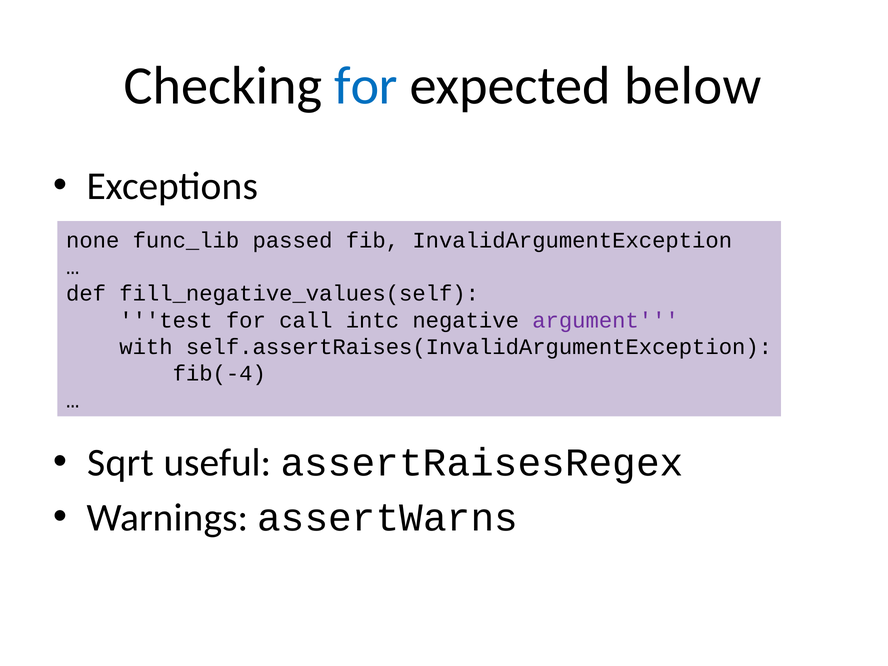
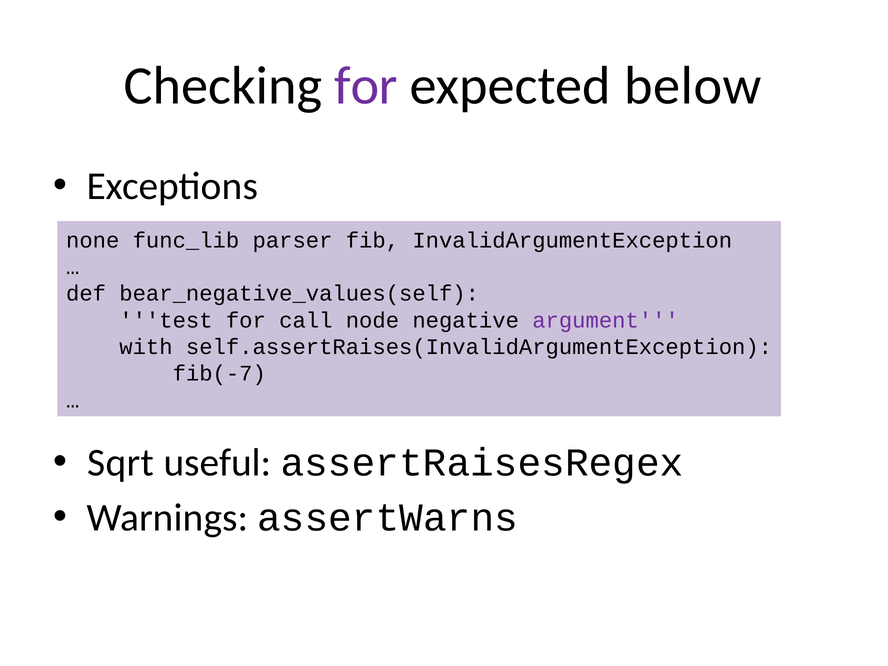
for at (366, 86) colour: blue -> purple
passed: passed -> parser
fill_negative_values(self: fill_negative_values(self -> bear_negative_values(self
intc: intc -> node
fib(-4: fib(-4 -> fib(-7
